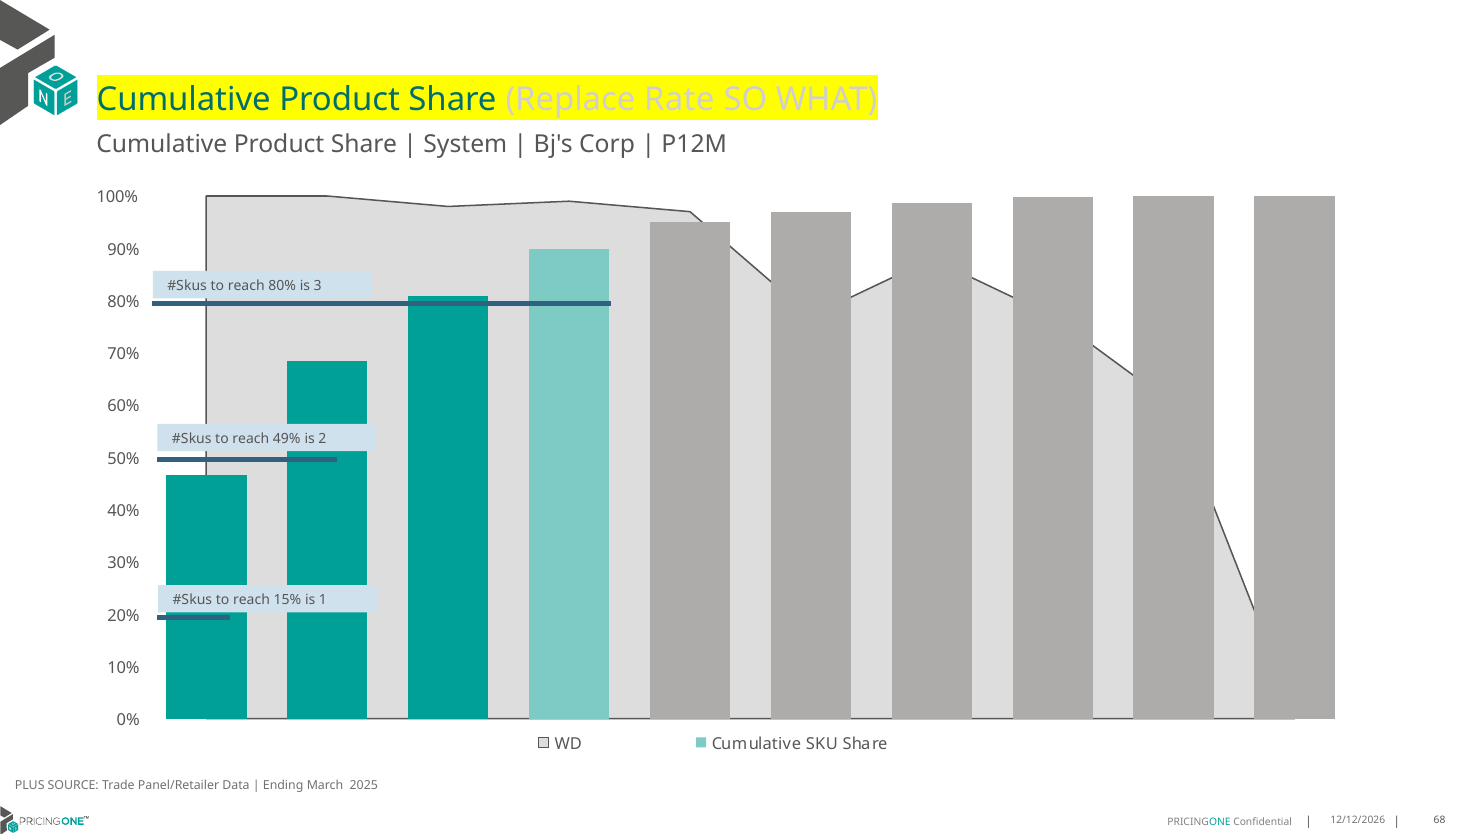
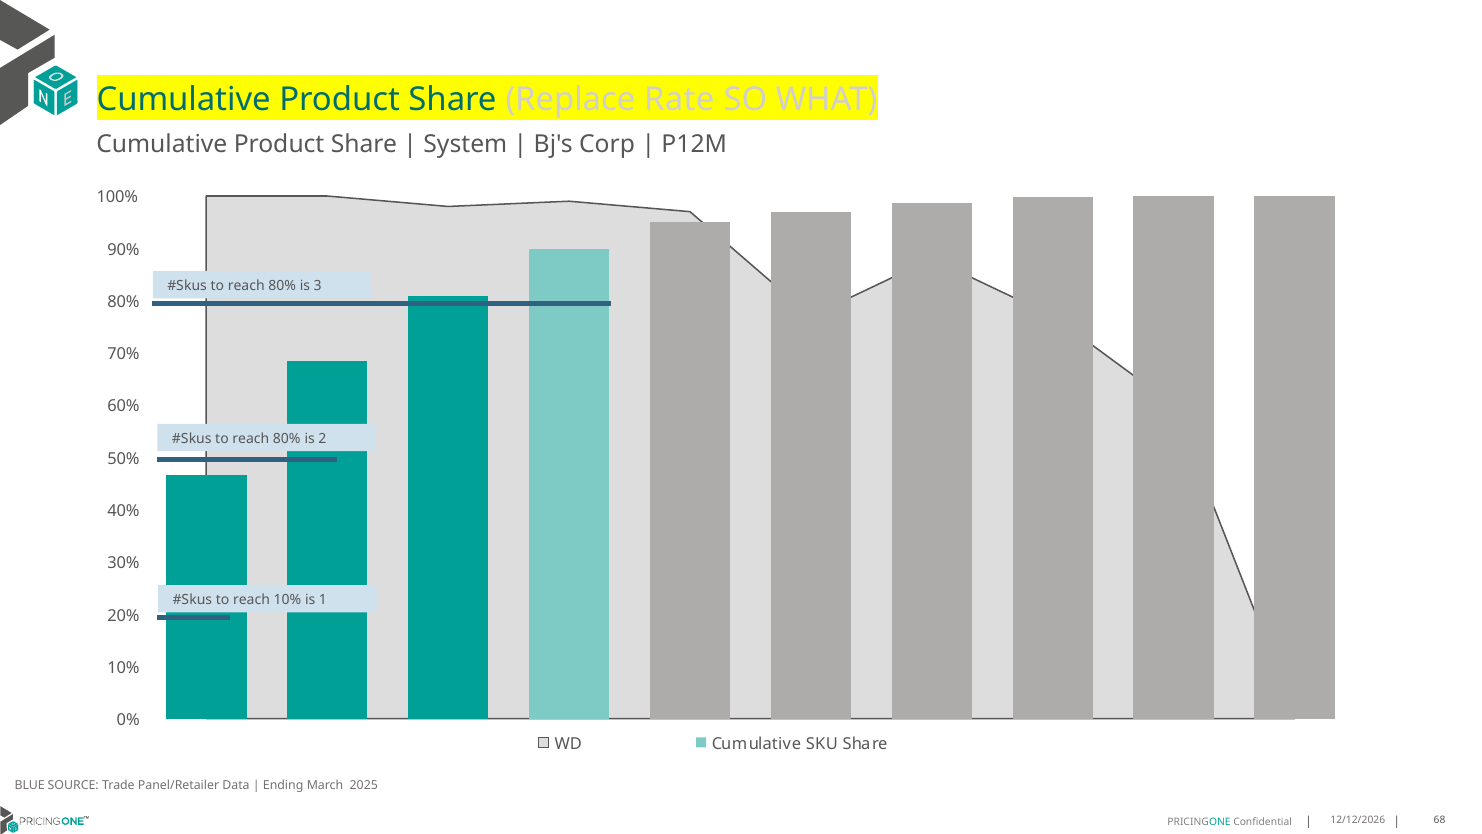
49% at (287, 438): 49% -> 80%
reach 15%: 15% -> 10%
PLUS: PLUS -> BLUE
